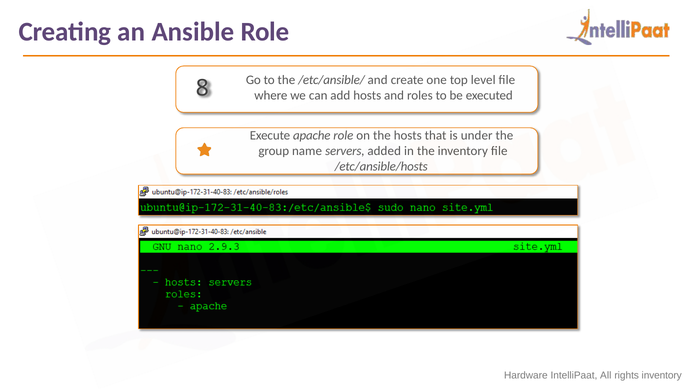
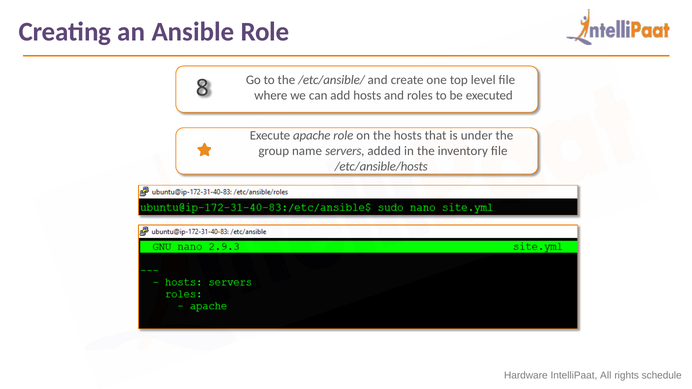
rights inventory: inventory -> schedule
